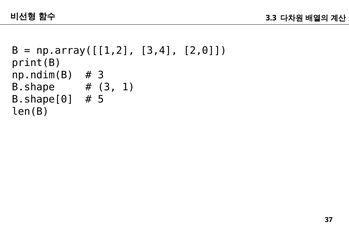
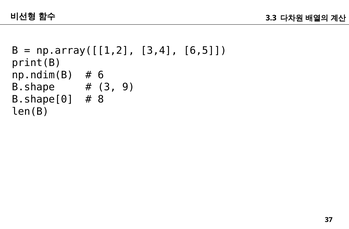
2,0: 2,0 -> 6,5
3 at (101, 75): 3 -> 6
1: 1 -> 9
5: 5 -> 8
